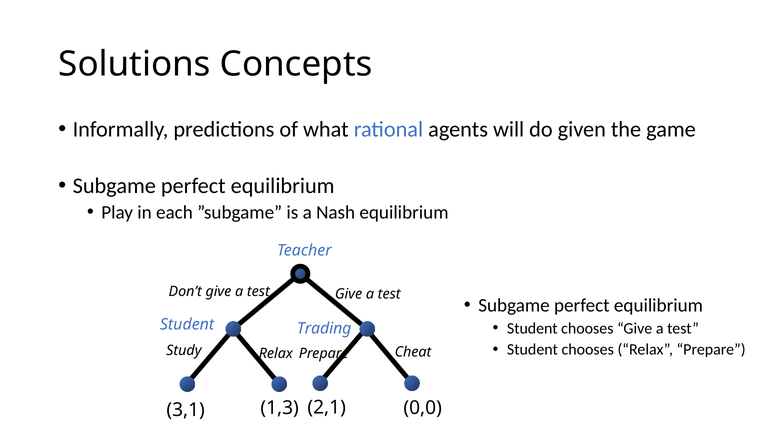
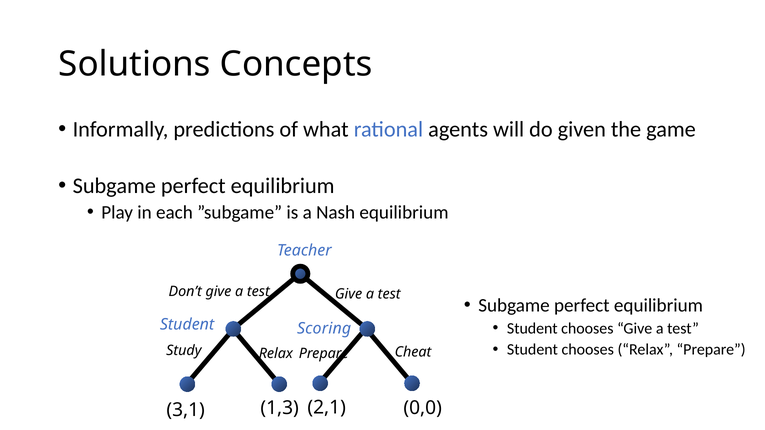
Trading: Trading -> Scoring
